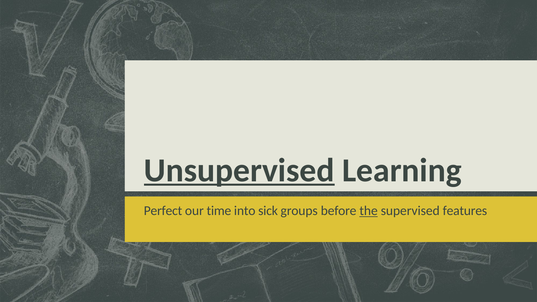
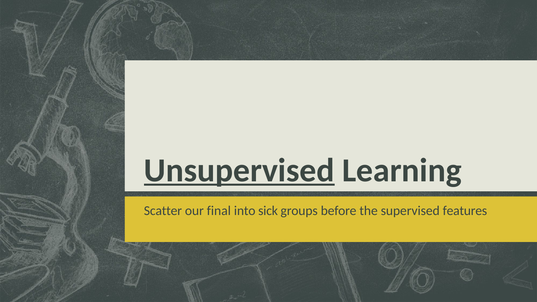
Perfect: Perfect -> Scatter
time: time -> final
the underline: present -> none
